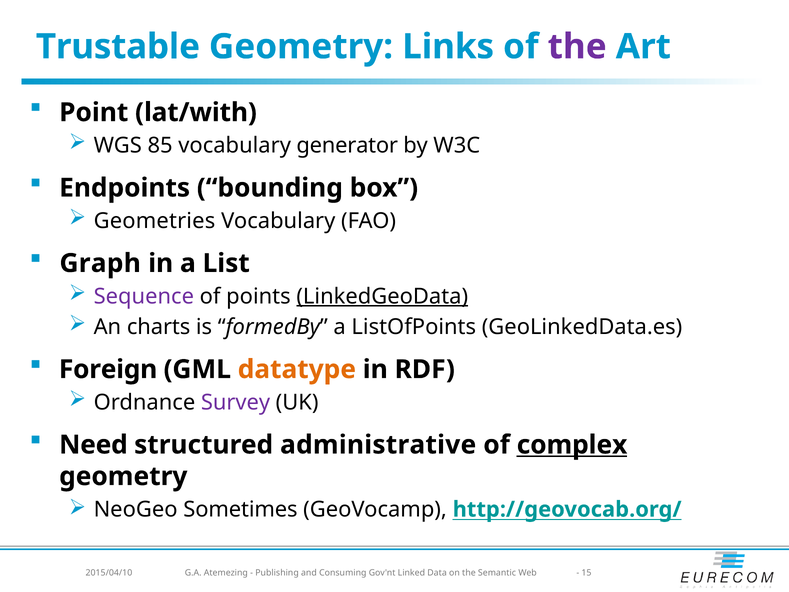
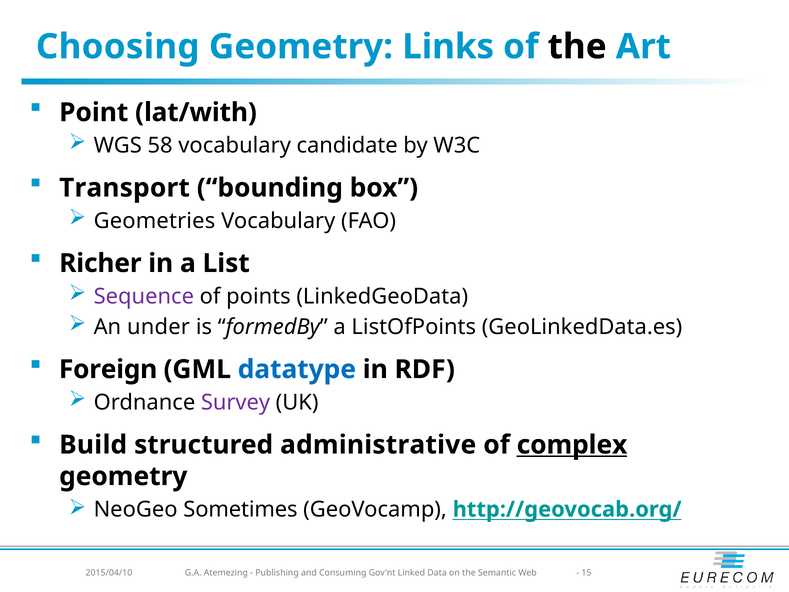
Trustable: Trustable -> Choosing
the at (577, 47) colour: purple -> black
85: 85 -> 58
generator: generator -> candidate
Endpoints: Endpoints -> Transport
Graph: Graph -> Richer
LinkedGeoData underline: present -> none
charts: charts -> under
datatype colour: orange -> blue
Need: Need -> Build
